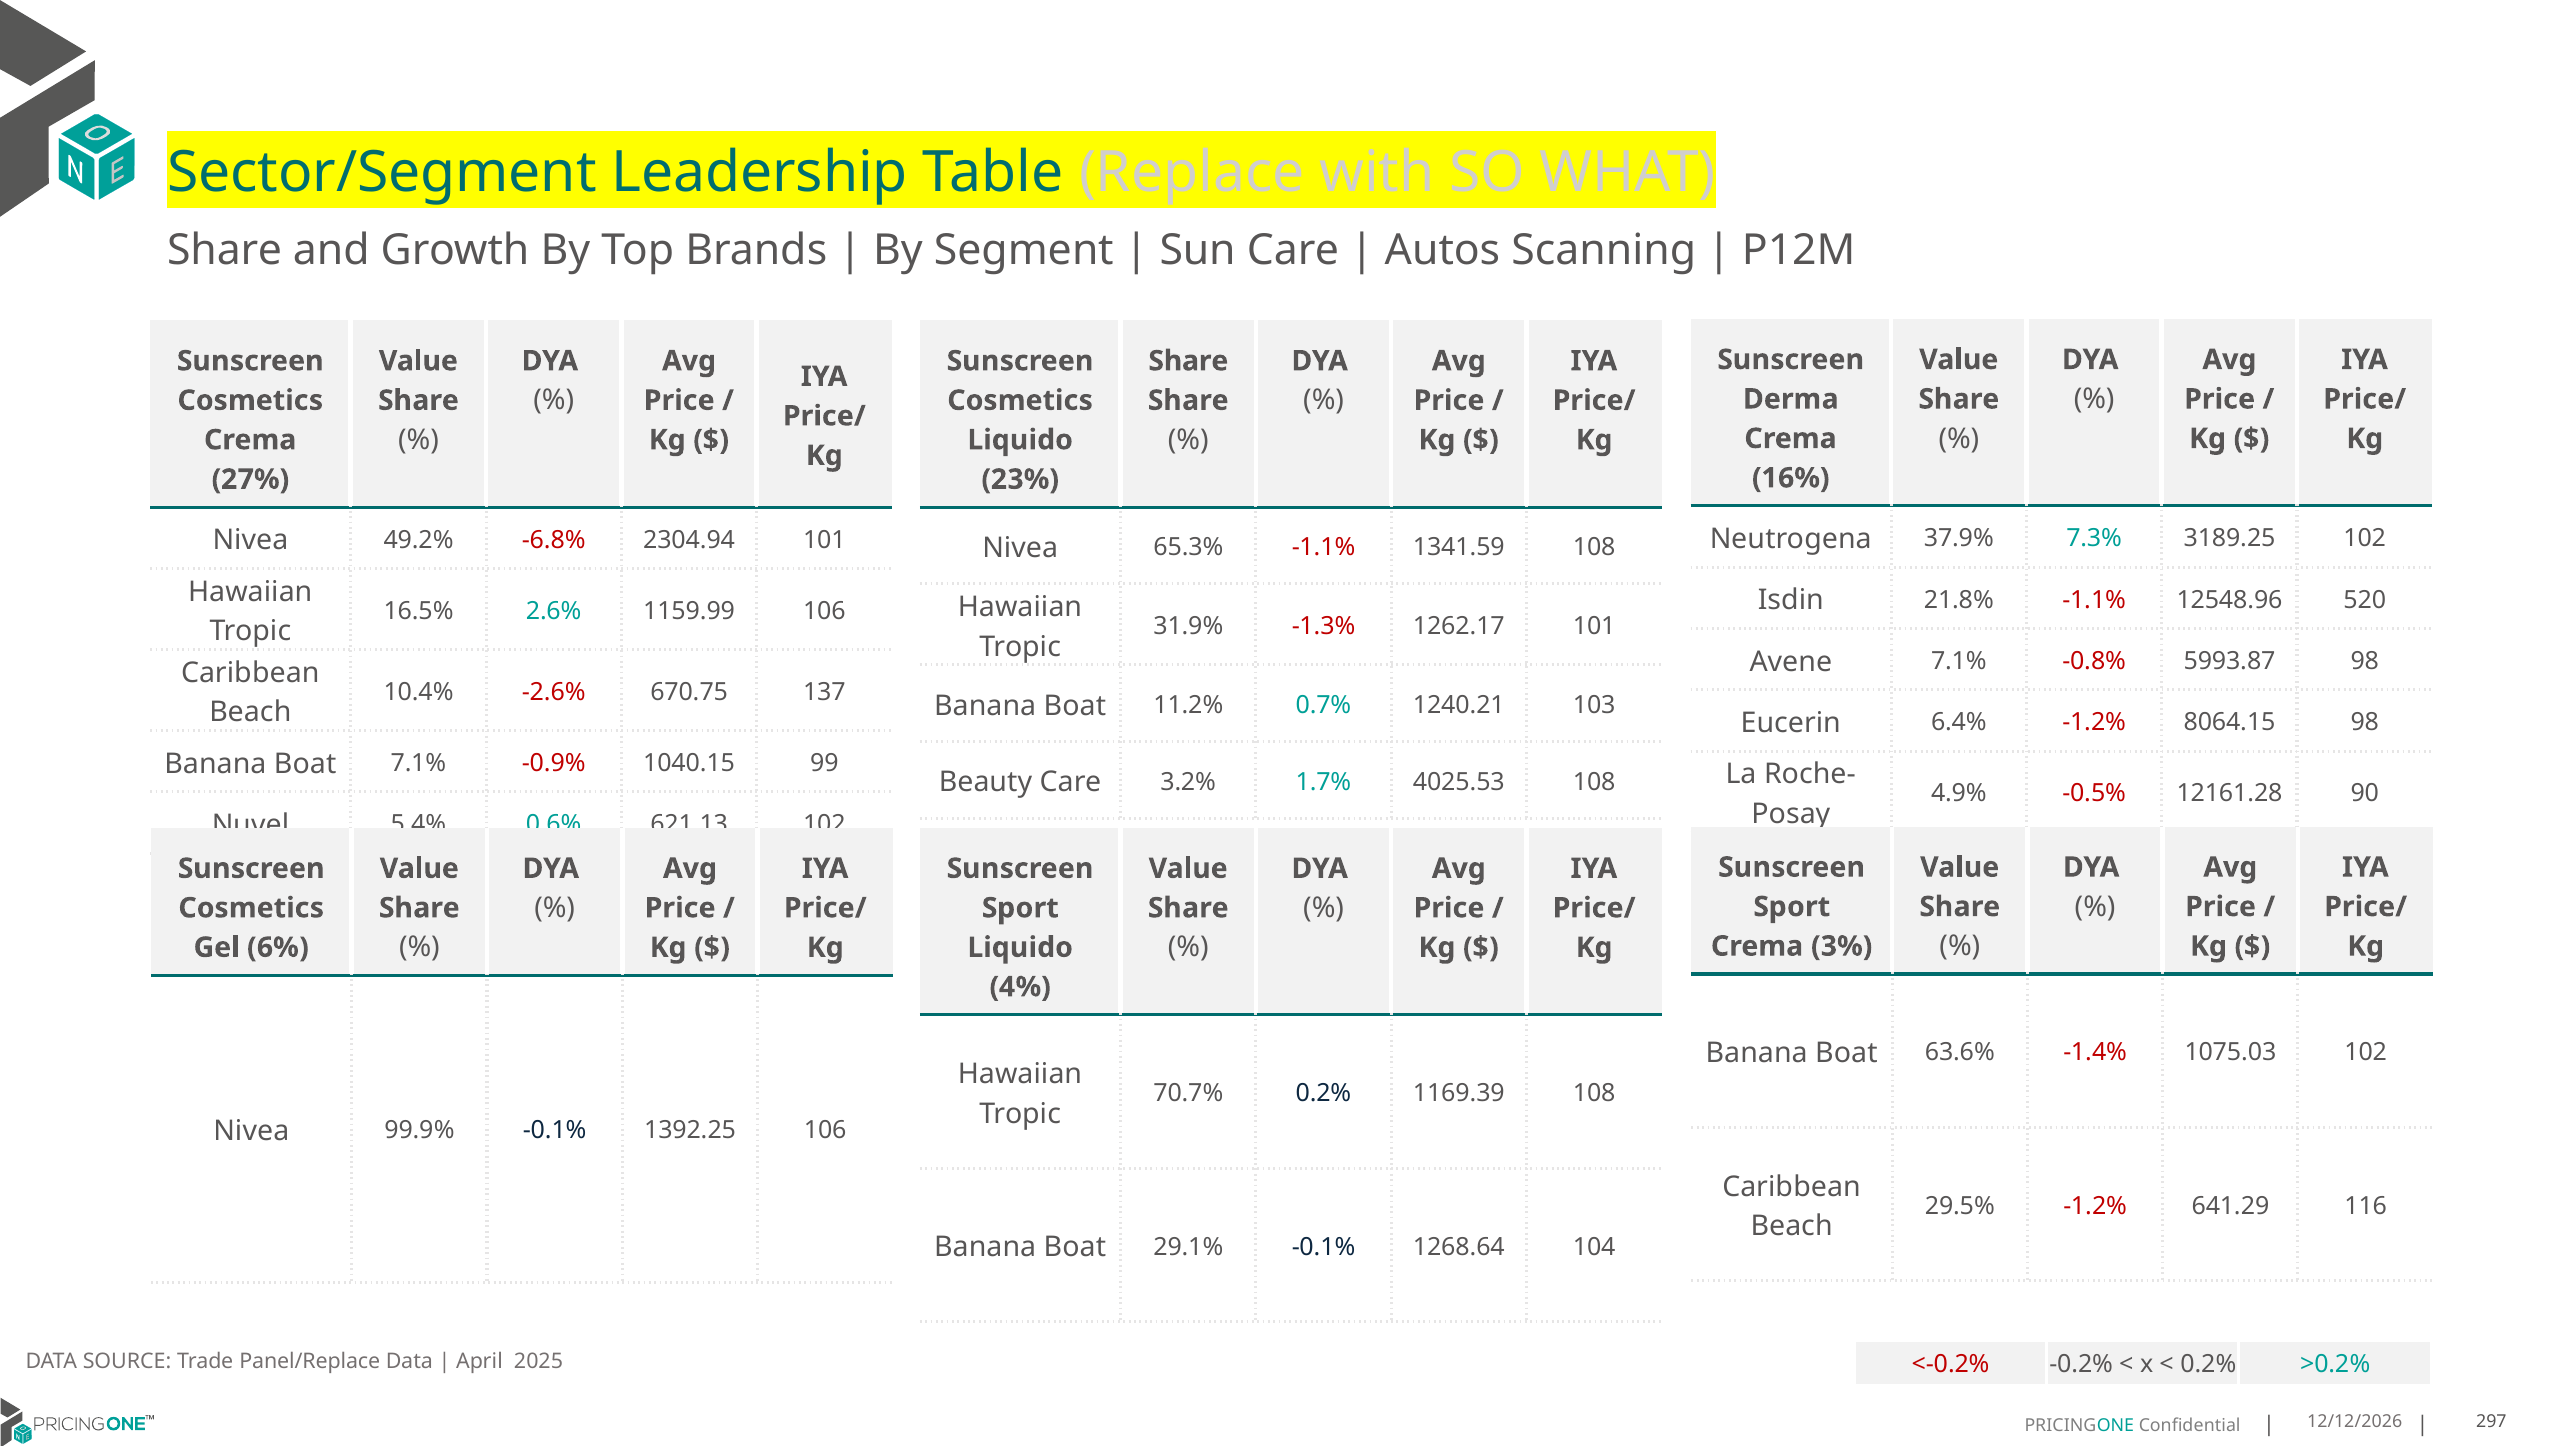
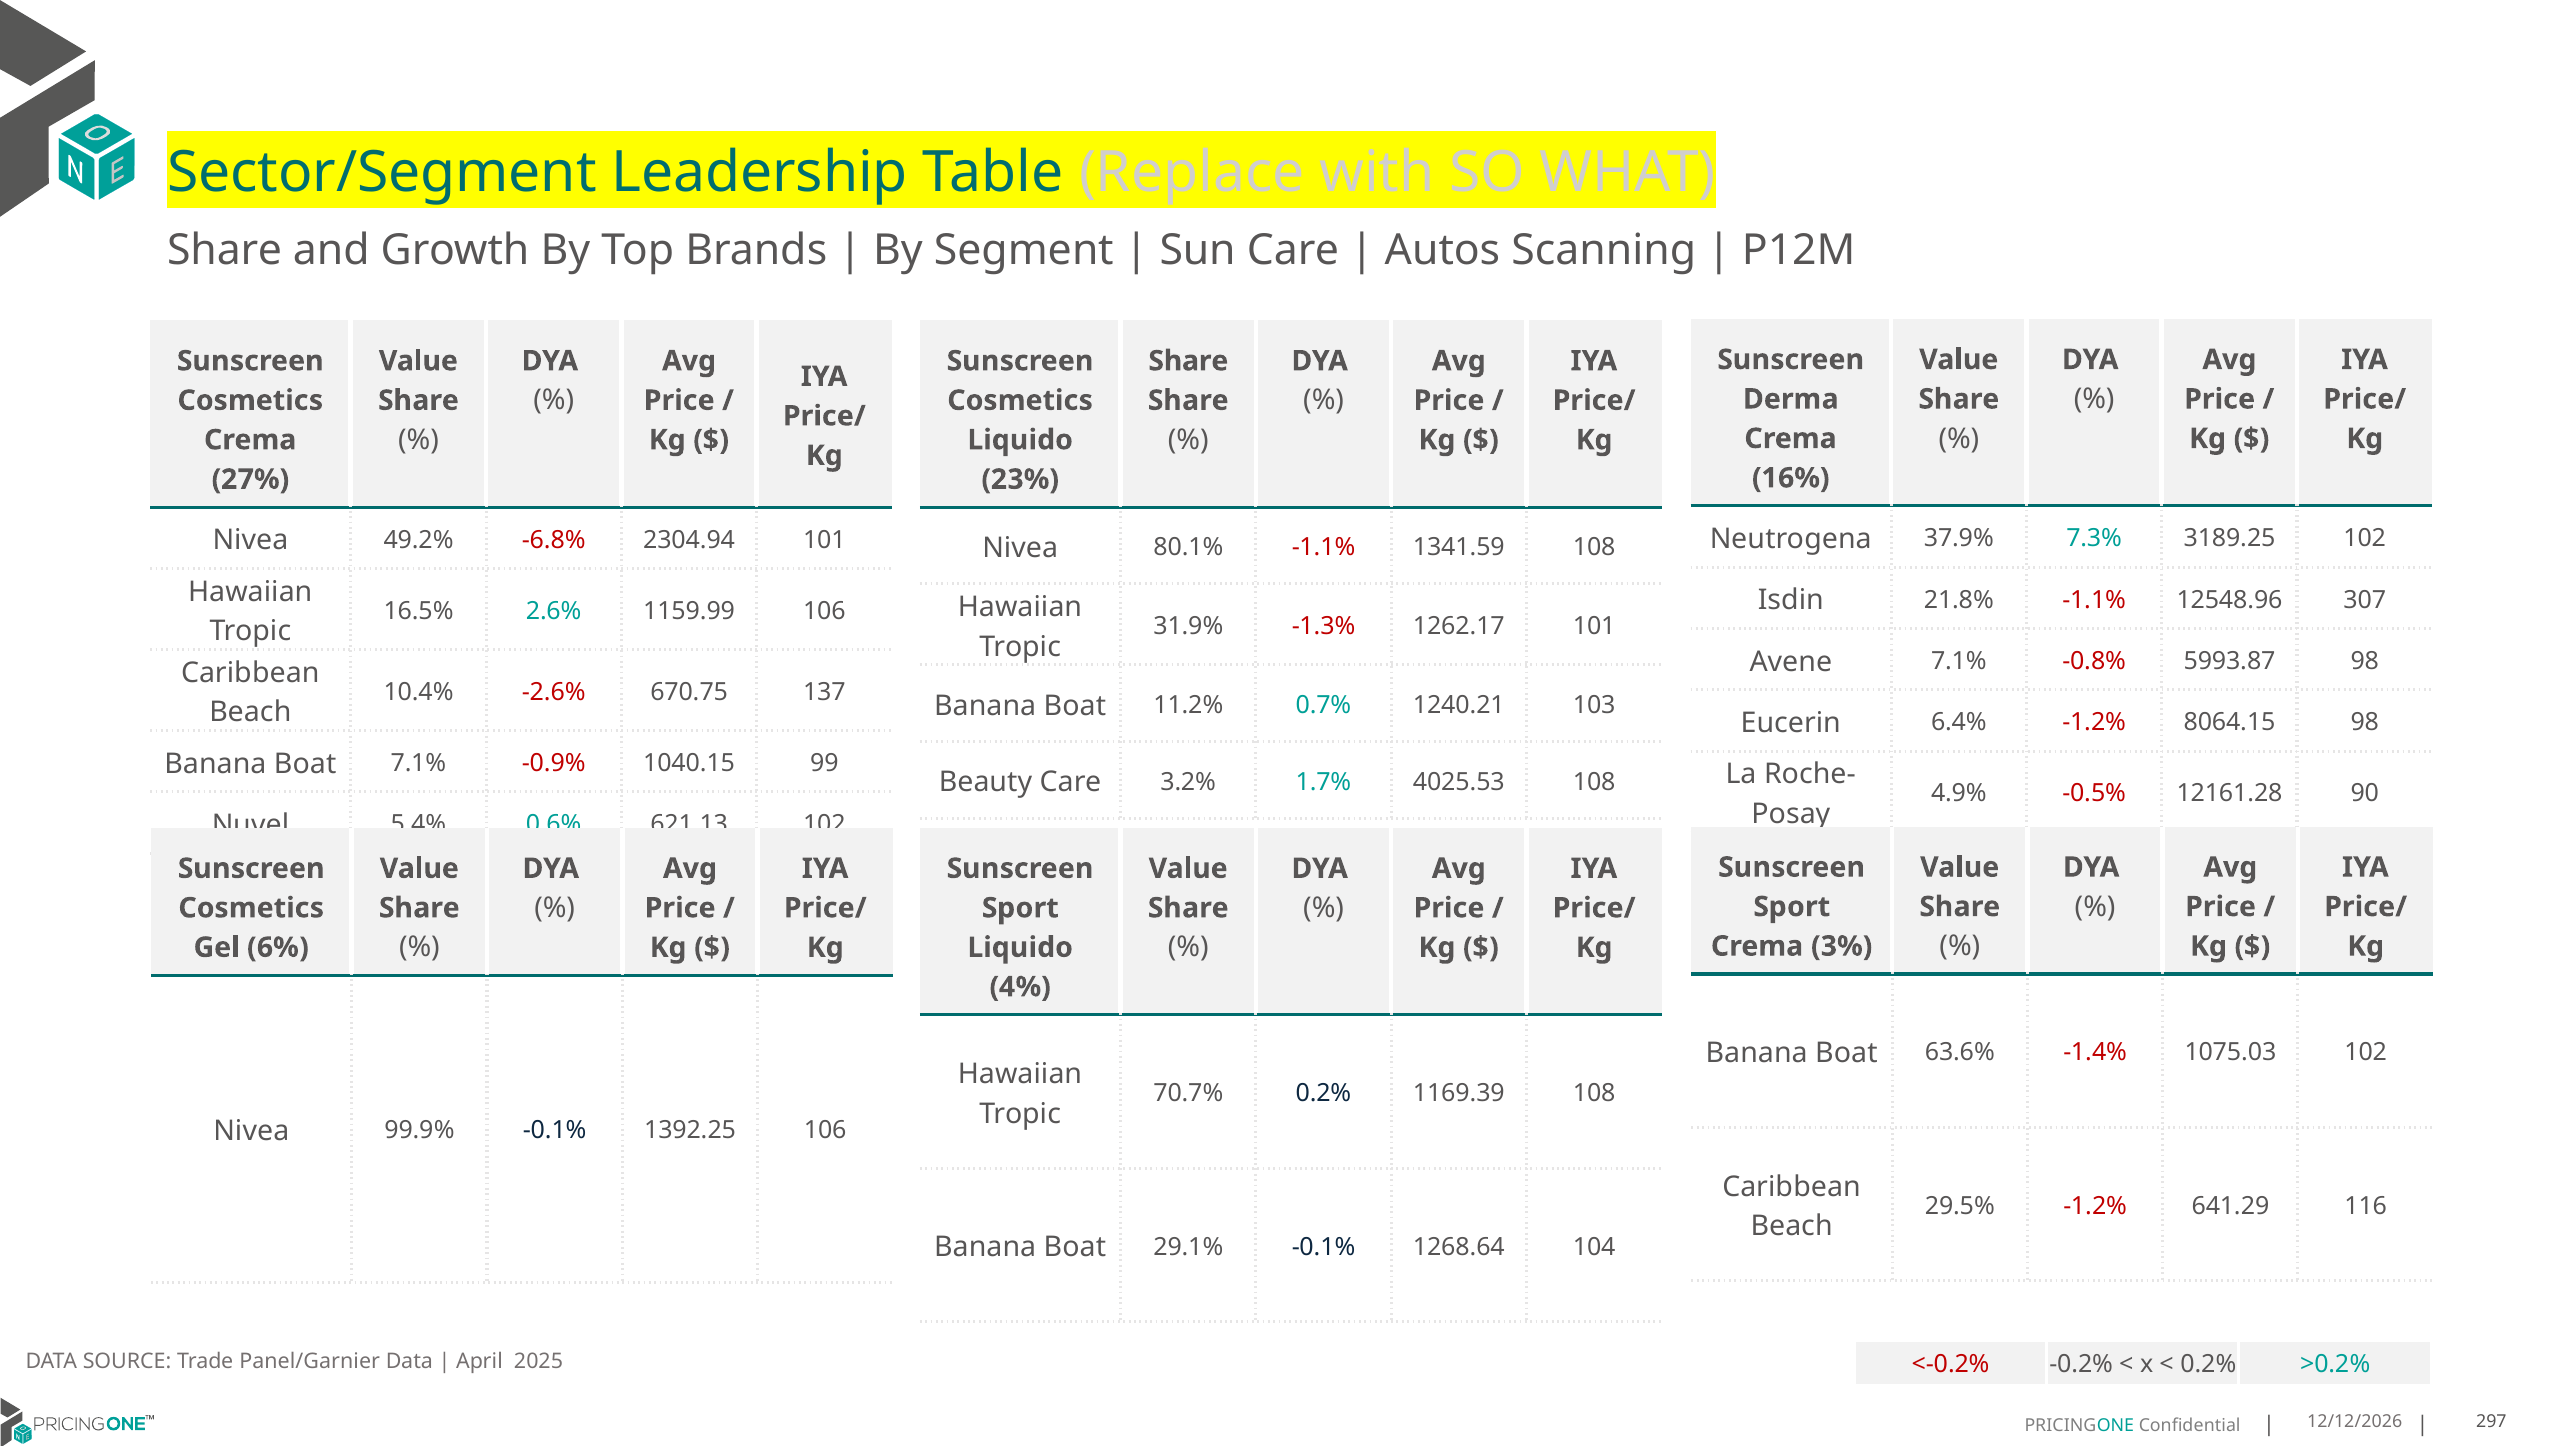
65.3%: 65.3% -> 80.1%
520: 520 -> 307
Panel/Replace: Panel/Replace -> Panel/Garnier
